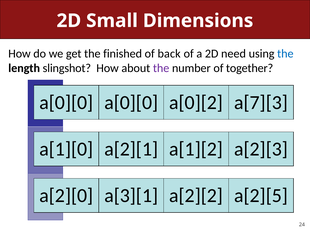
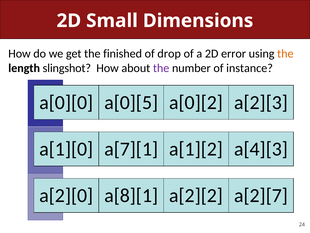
back: back -> drop
need: need -> error
the at (285, 54) colour: blue -> orange
together: together -> instance
a[0][0 a[0][0: a[0][0 -> a[0][5
a[7][3: a[7][3 -> a[2][3
a[2][1: a[2][1 -> a[7][1
a[2][3: a[2][3 -> a[4][3
a[3][1: a[3][1 -> a[8][1
a[2][5: a[2][5 -> a[2][7
